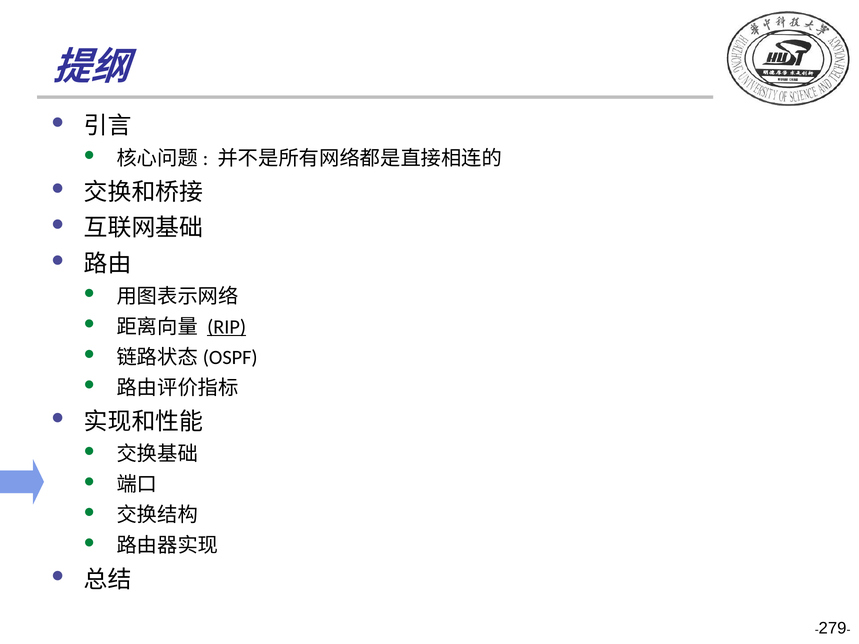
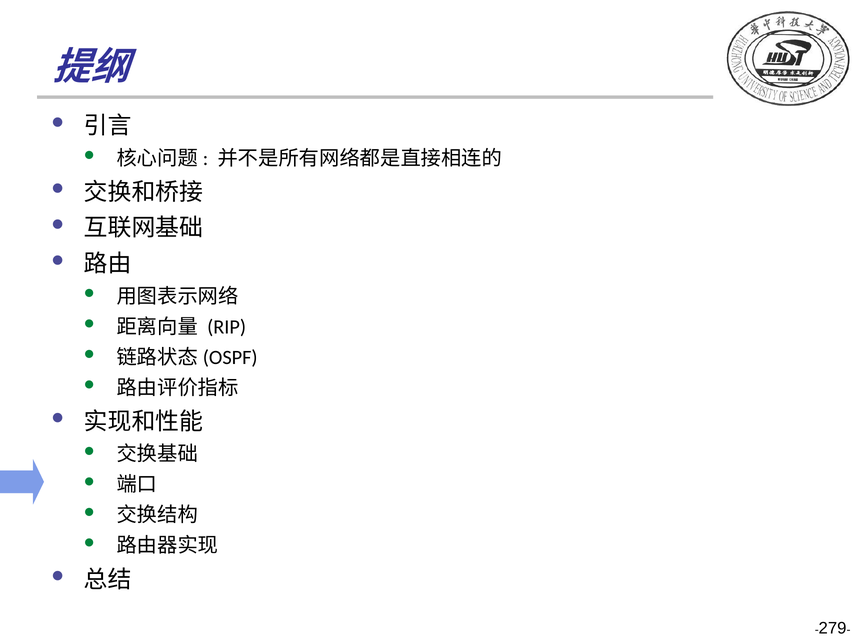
RIP underline: present -> none
